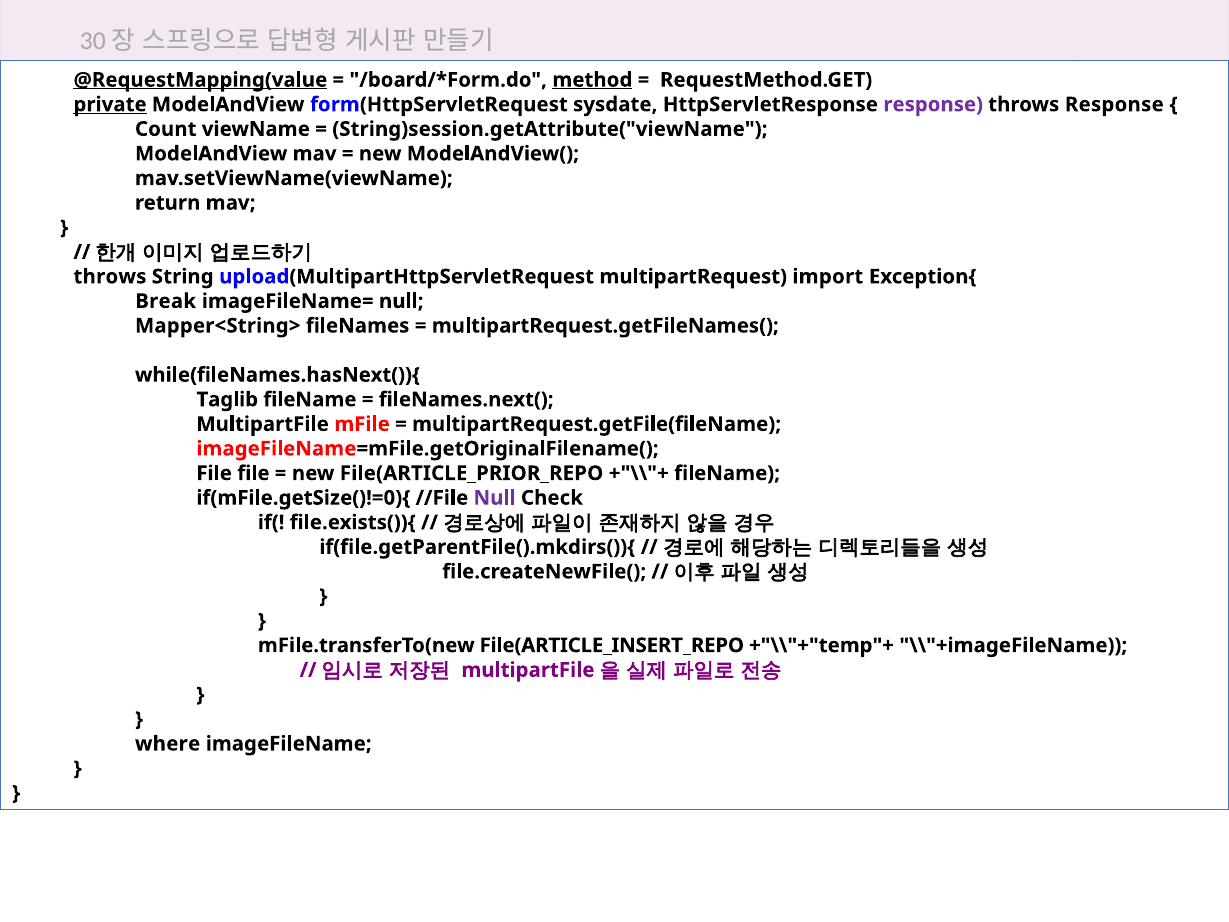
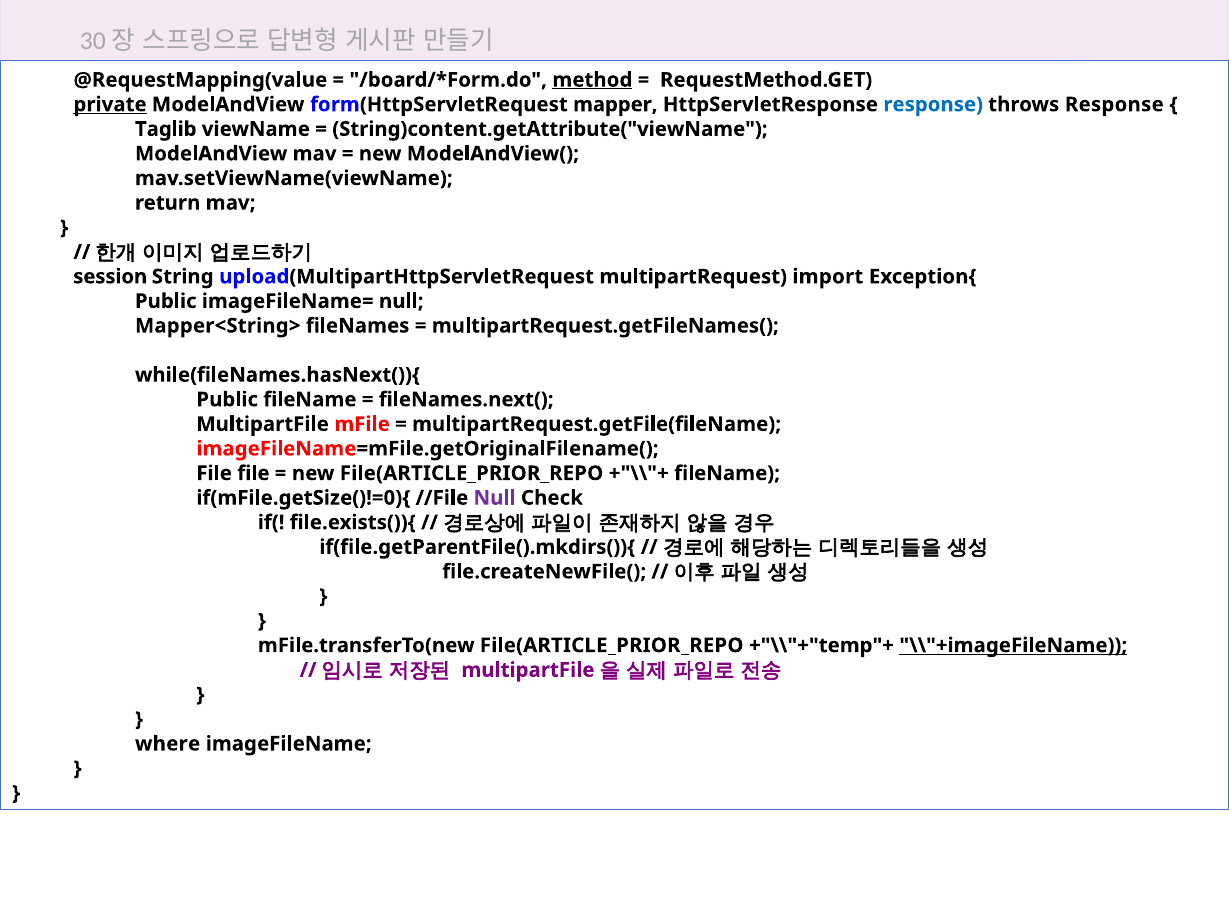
@RequestMapping(value underline: present -> none
sysdate: sysdate -> mapper
response at (933, 104) colour: purple -> blue
Count: Count -> Taglib
String)session.getAttribute("viewName: String)session.getAttribute("viewName -> String)content.getAttribute("viewName
throws at (110, 277): throws -> session
Break at (166, 301): Break -> Public
Taglib at (227, 399): Taglib -> Public
mFile.transferTo(new File(ARTICLE_INSERT_REPO: File(ARTICLE_INSERT_REPO -> File(ARTICLE_PRIOR_REPO
\\"+imageFileName underline: none -> present
